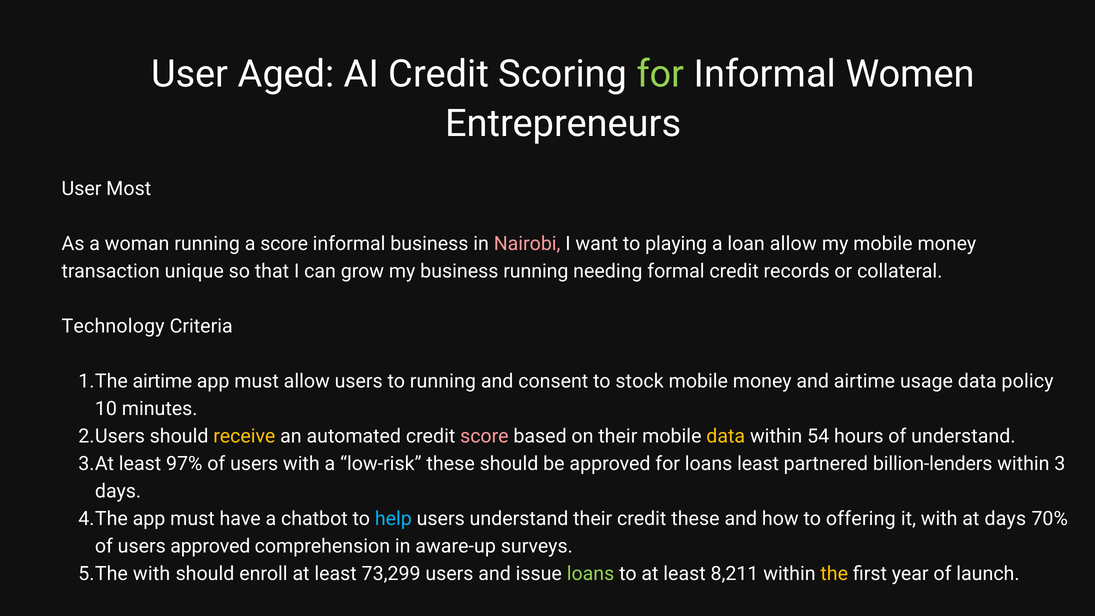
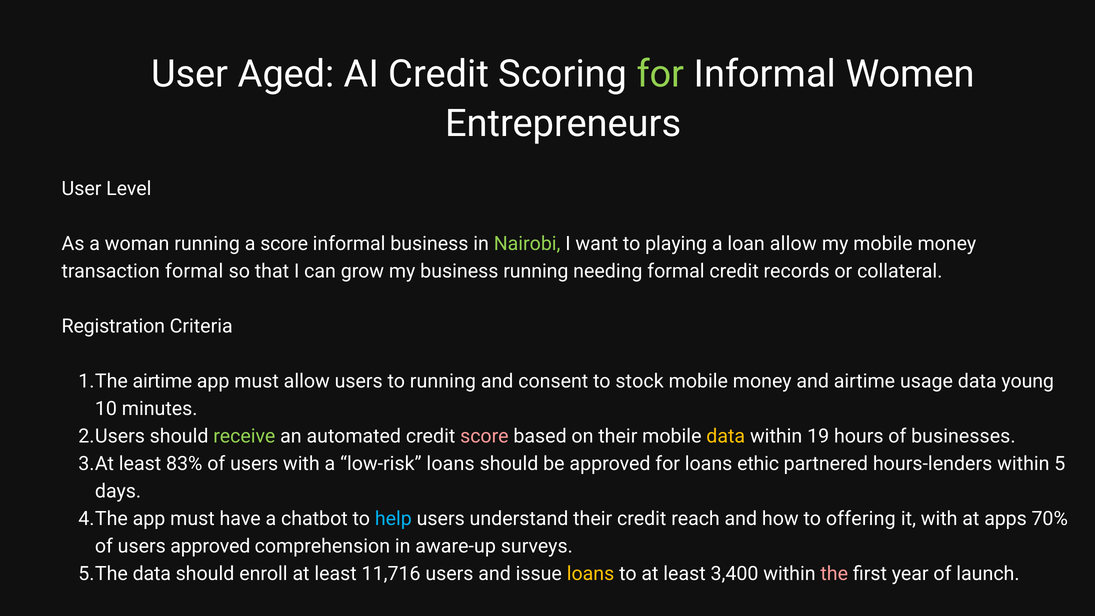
Most: Most -> Level
Nairobi colour: pink -> light green
transaction unique: unique -> formal
Technology: Technology -> Registration
policy: policy -> young
receive colour: yellow -> light green
54: 54 -> 19
of understand: understand -> businesses
97%: 97% -> 83%
low-risk these: these -> loans
loans least: least -> ethic
billion-lenders: billion-lenders -> hours-lenders
3: 3 -> 5
credit these: these -> reach
at days: days -> apps
with at (152, 574): with -> data
73,299: 73,299 -> 11,716
loans at (591, 574) colour: light green -> yellow
8,211: 8,211 -> 3,400
the colour: yellow -> pink
